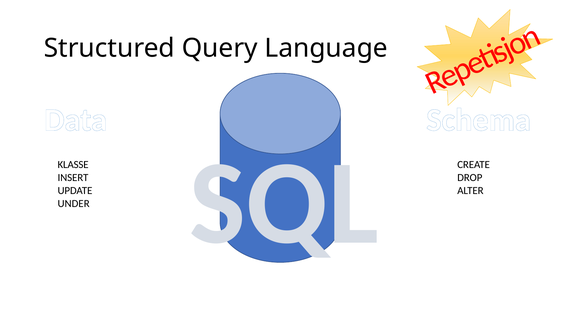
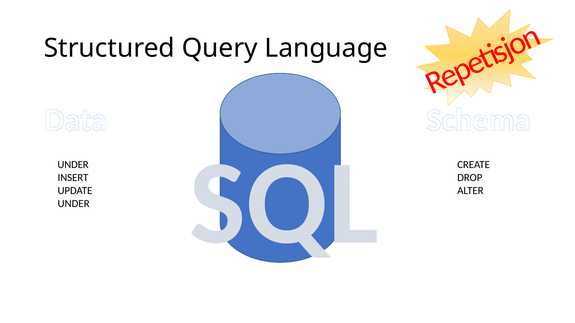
KLASSE at (73, 165): KLASSE -> UNDER
